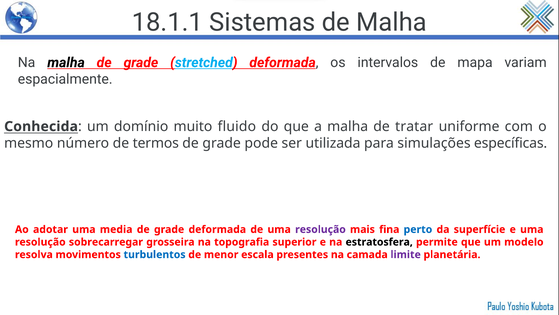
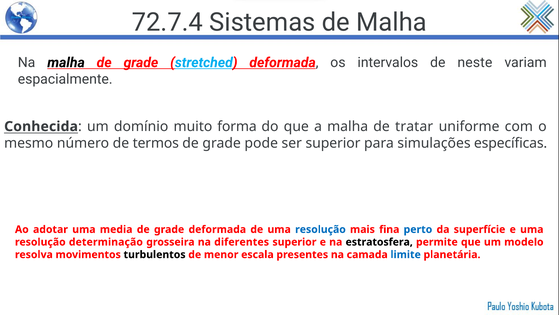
18.1.1: 18.1.1 -> 72.7.4
mapa: mapa -> neste
fluido: fluido -> forma
ser utilizada: utilizada -> superior
resolução at (320, 229) colour: purple -> blue
sobrecarregar: sobrecarregar -> determinação
topografia: topografia -> diferentes
turbulentos colour: blue -> black
limite colour: purple -> blue
